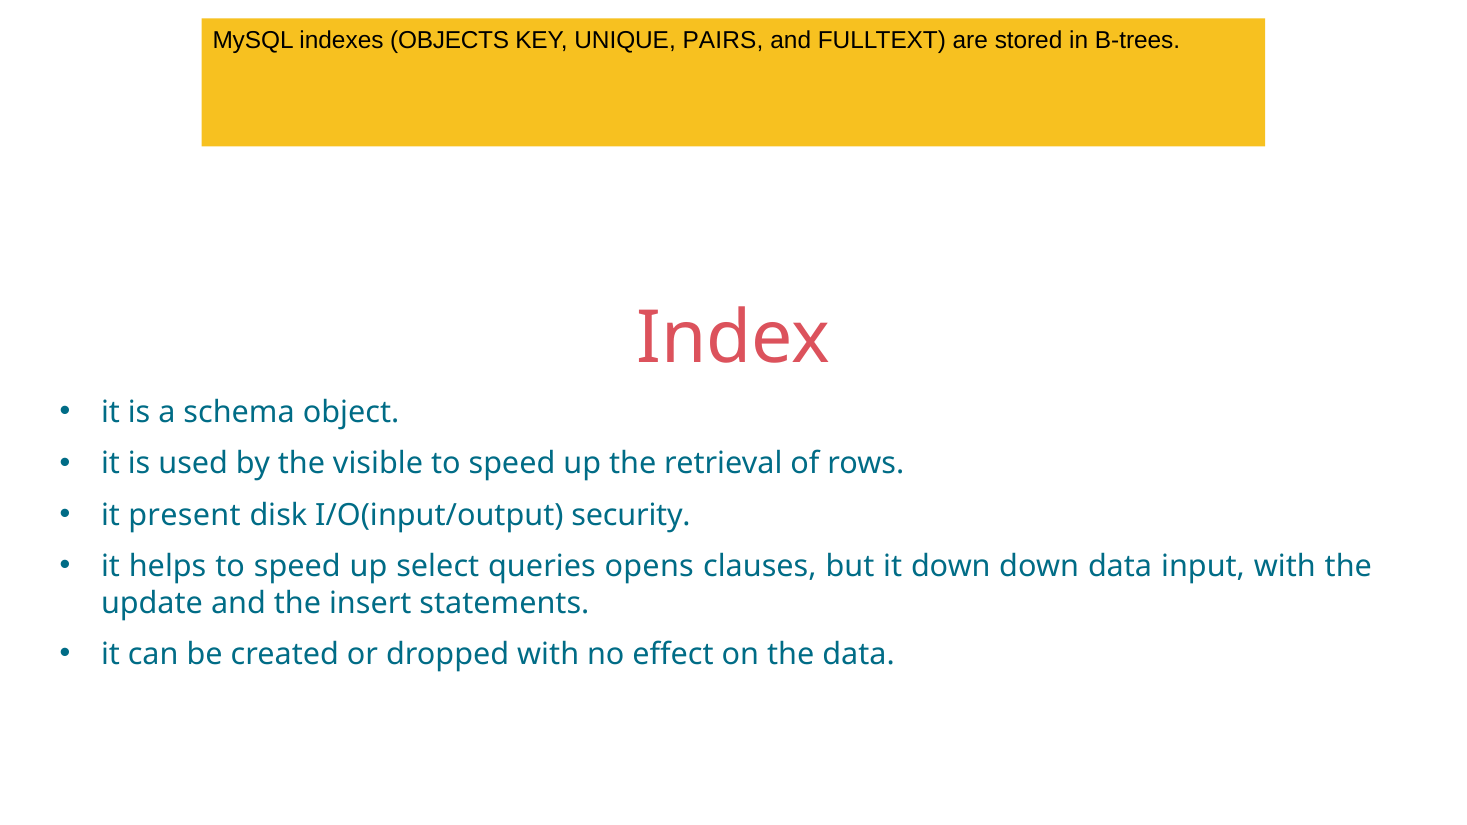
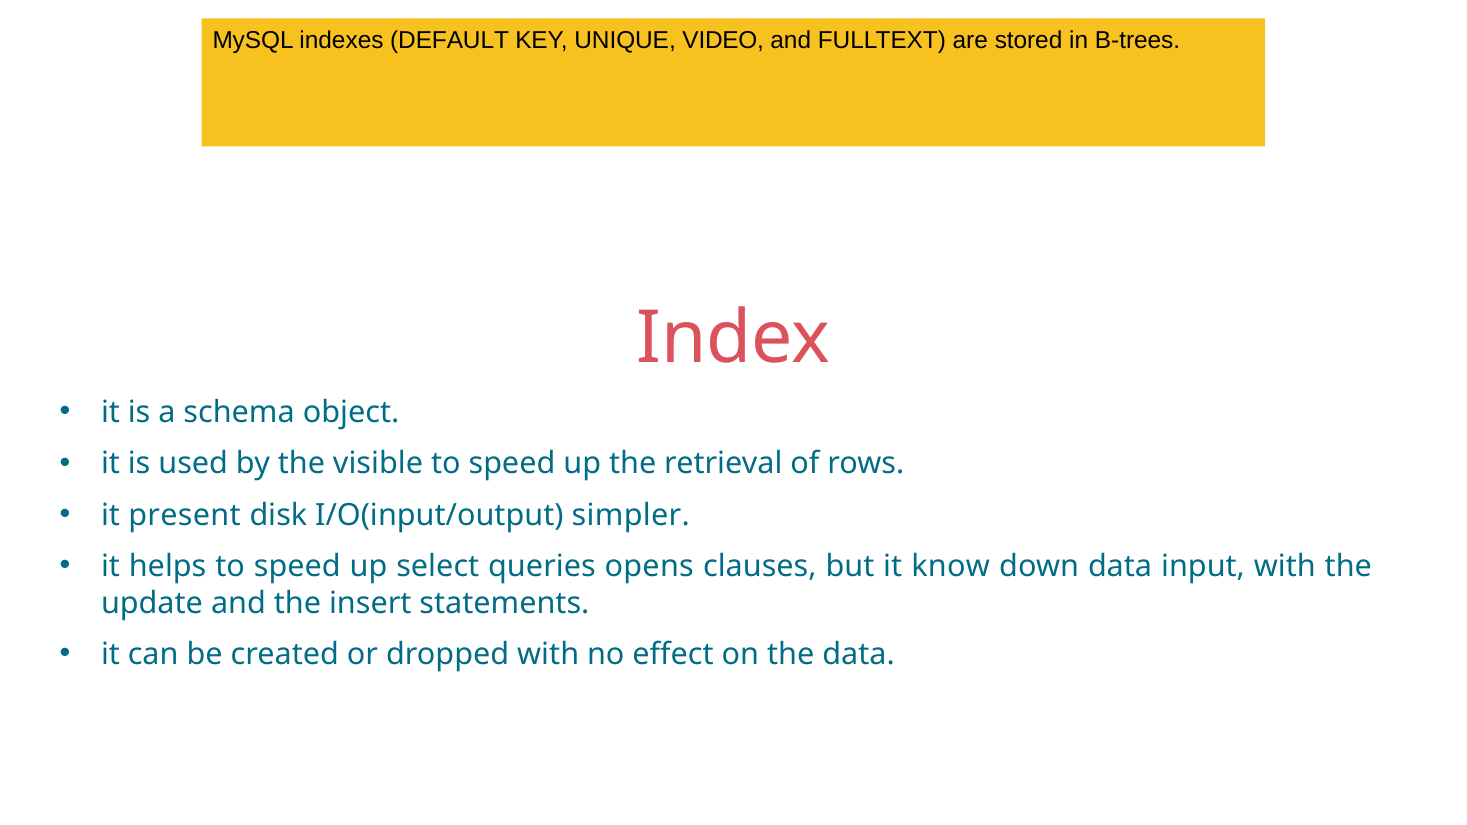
OBJECTS: OBJECTS -> DEFAULT
PAIRS: PAIRS -> VIDEO
security: security -> simpler
it down: down -> know
